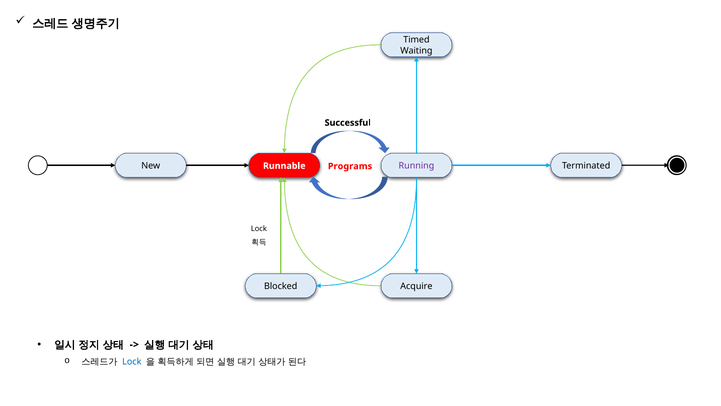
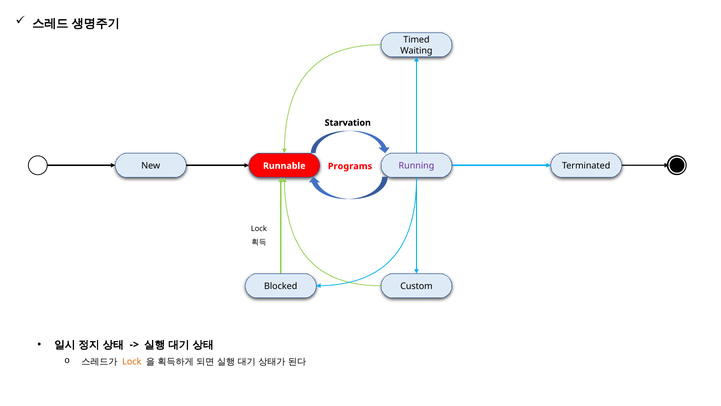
Successful: Successful -> Starvation
Acquire: Acquire -> Custom
Lock at (132, 361) colour: blue -> orange
